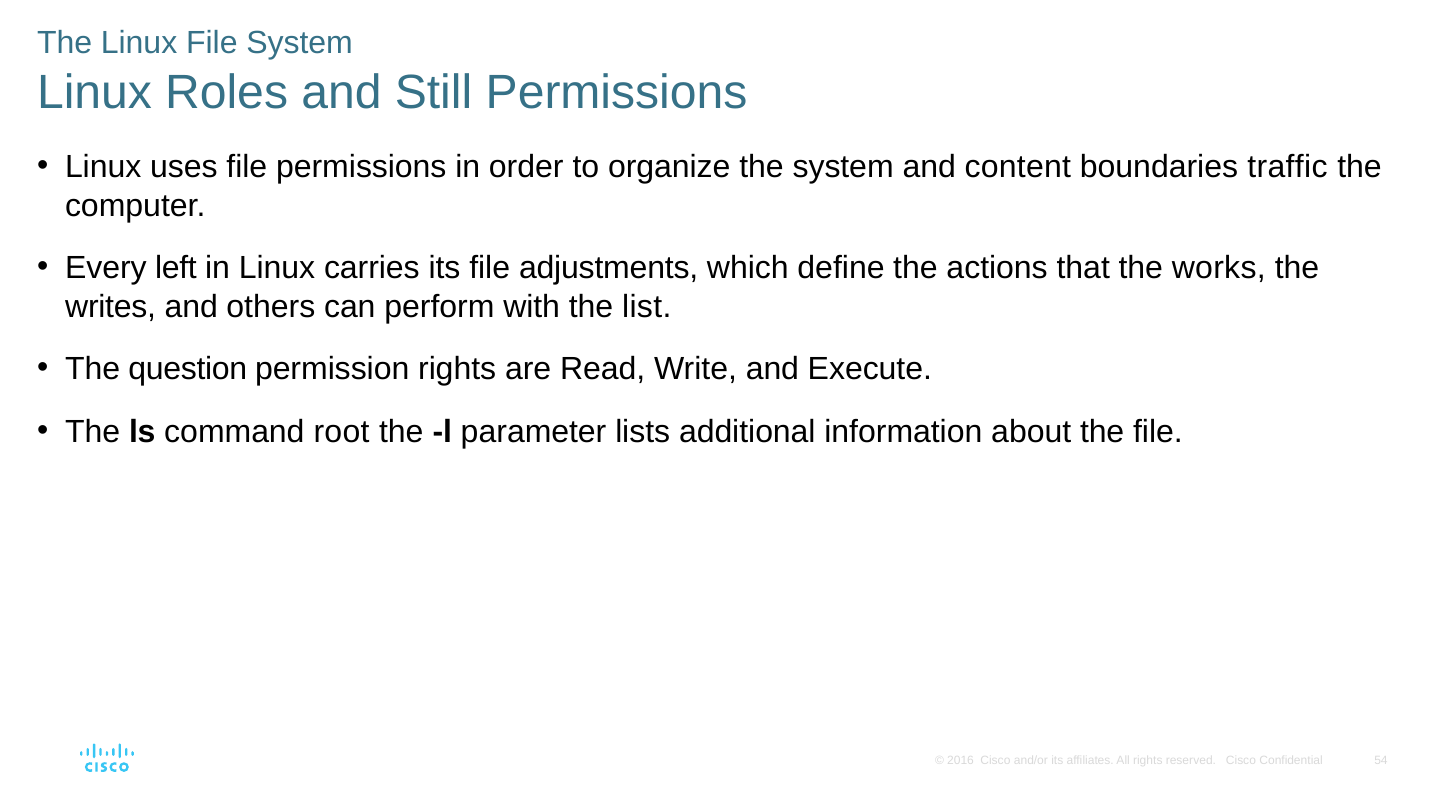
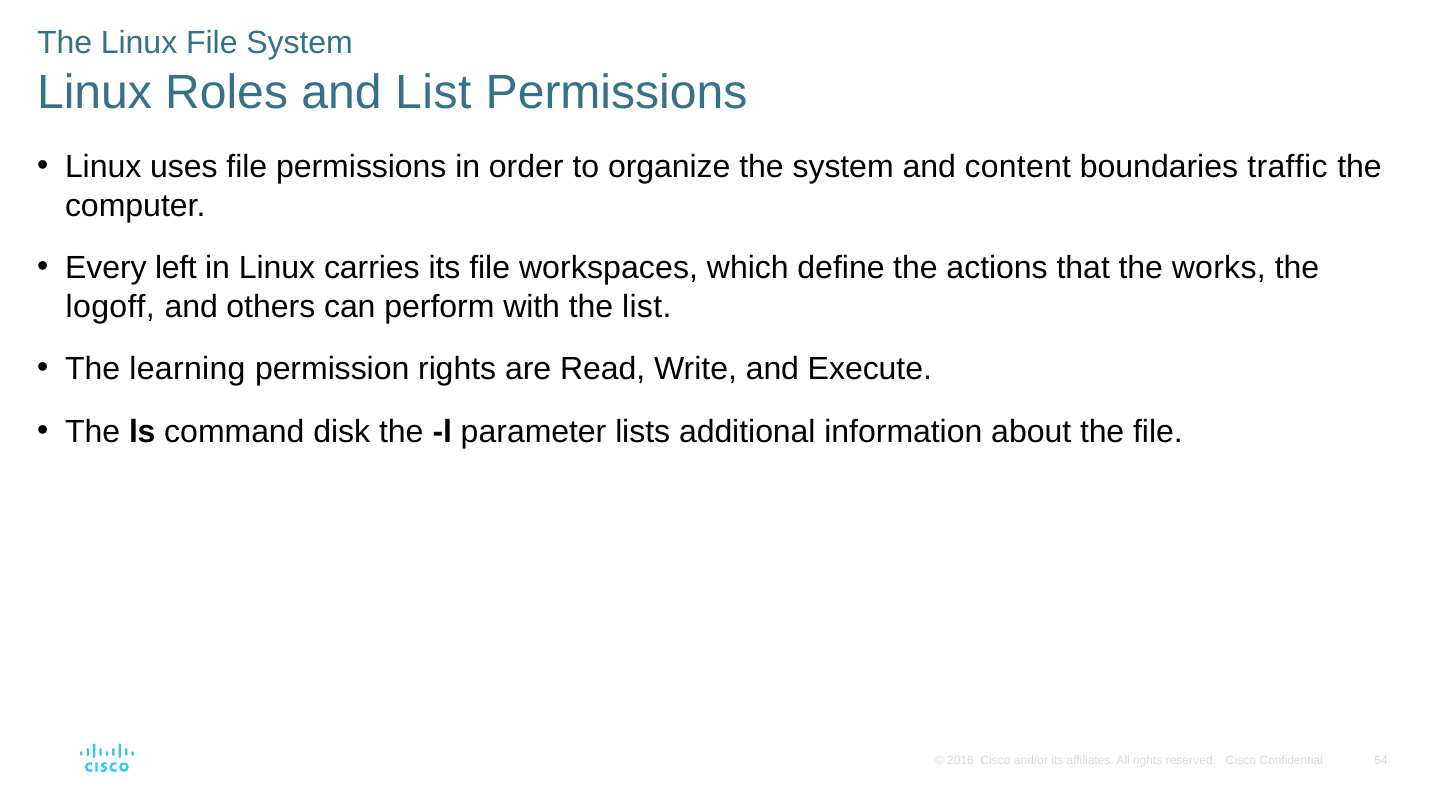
and Still: Still -> List
adjustments: adjustments -> workspaces
writes: writes -> logoff
question: question -> learning
root: root -> disk
